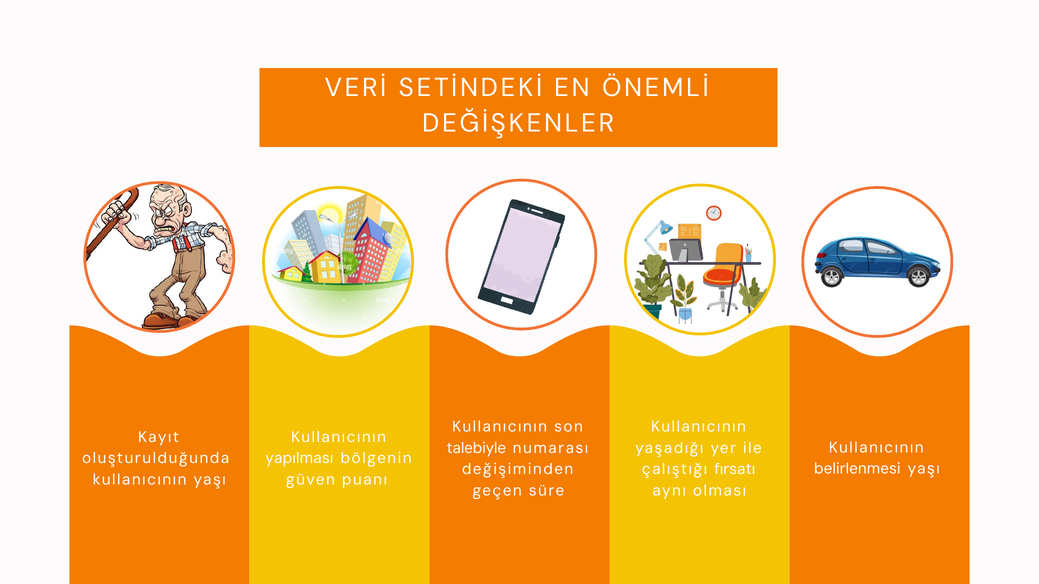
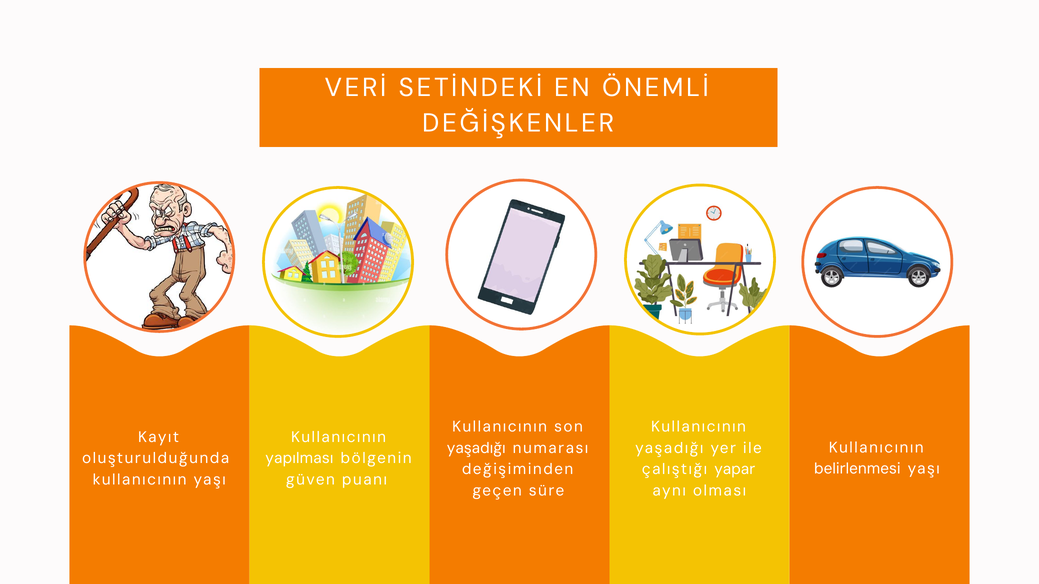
talebiyle at (476, 448): talebiyle -> yaşadığı
fırsatı: fırsatı -> yapar
